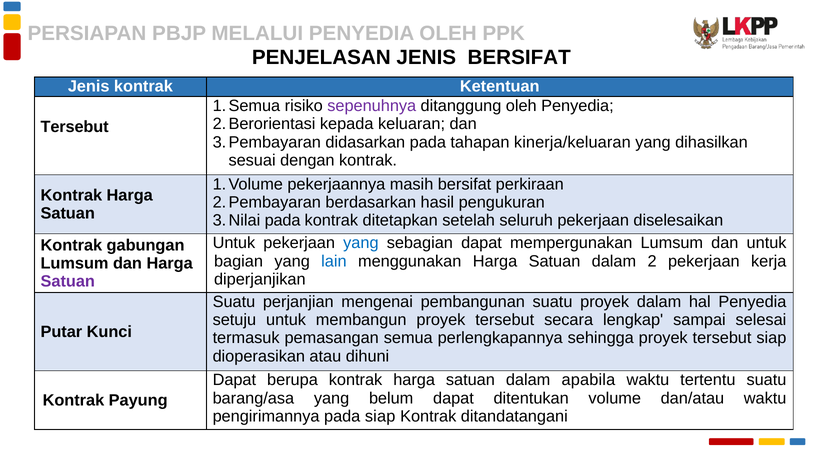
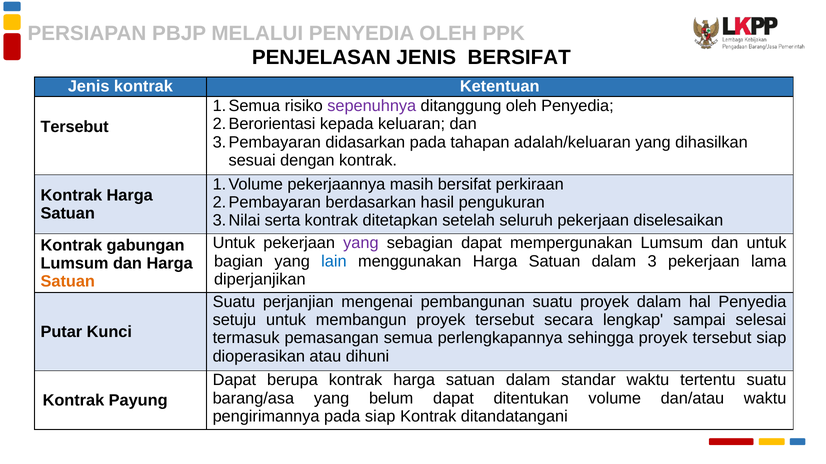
kinerja/keluaran: kinerja/keluaran -> adalah/keluaran
pada at (283, 221): pada -> serta
yang at (361, 243) colour: blue -> purple
2: 2 -> 3
kerja: kerja -> lama
Satuan at (68, 282) colour: purple -> orange
apabila: apabila -> standar
